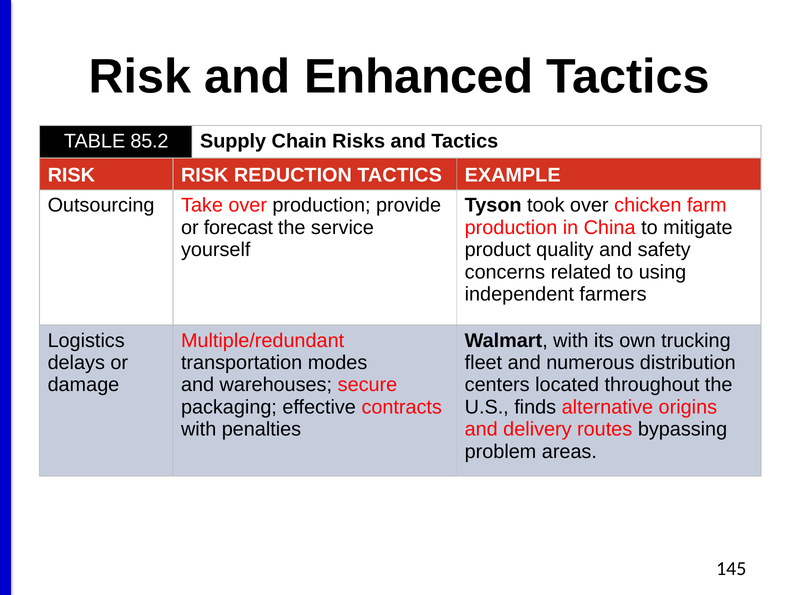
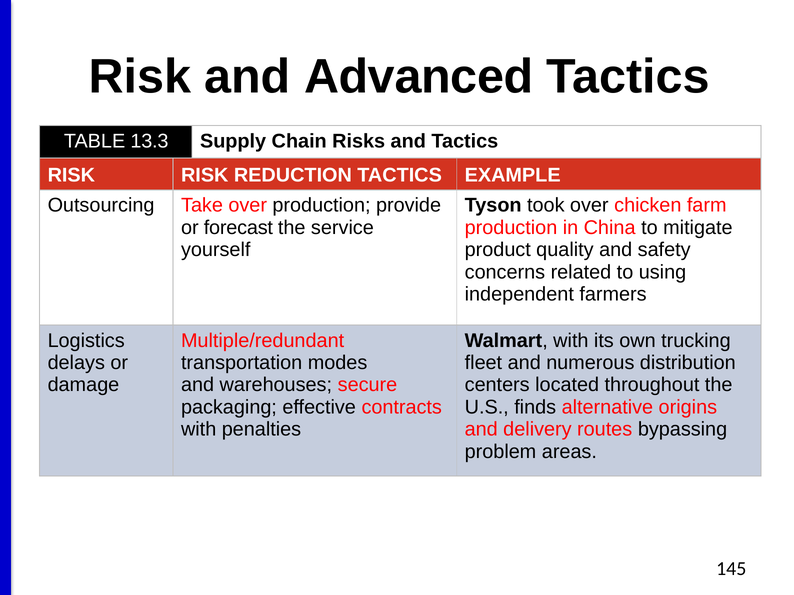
Enhanced: Enhanced -> Advanced
85.2: 85.2 -> 13.3
